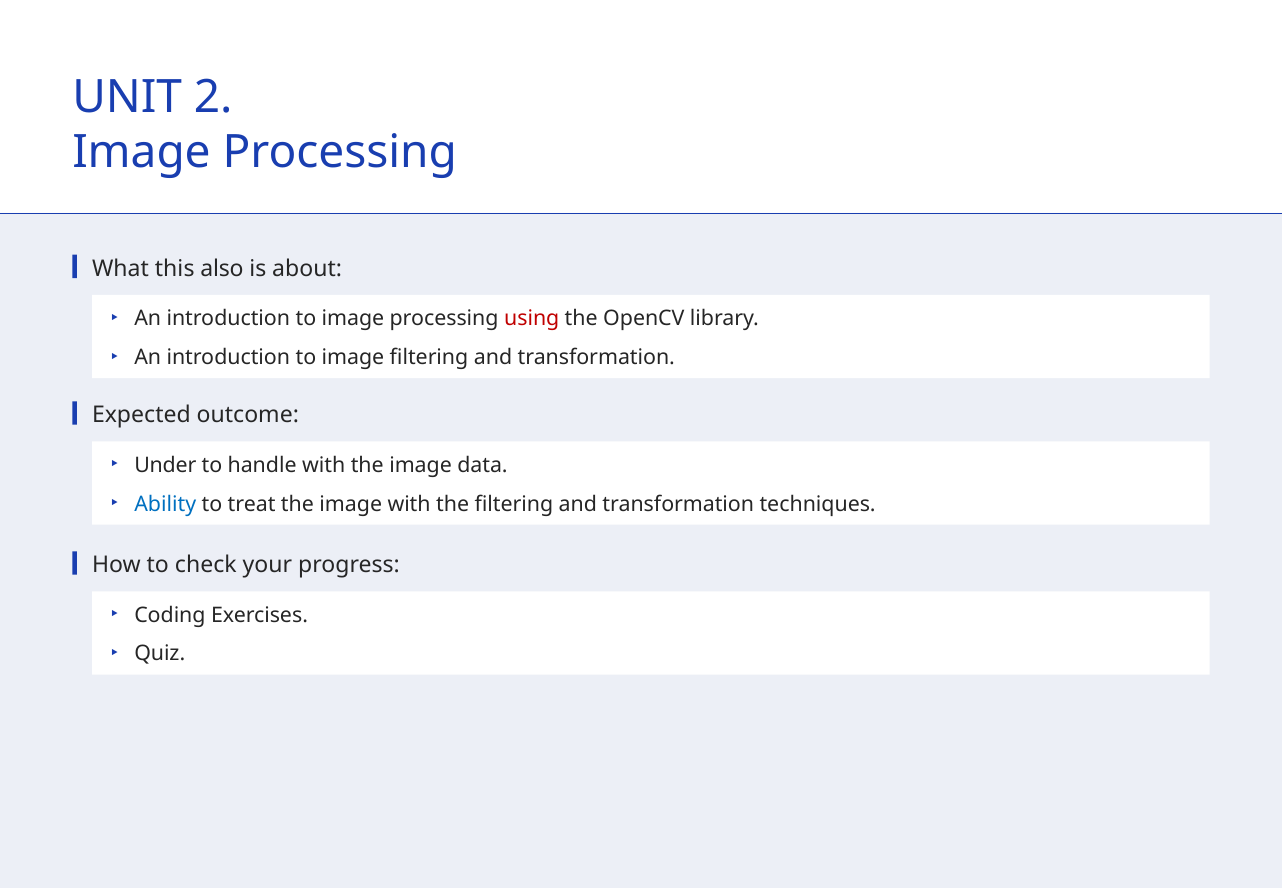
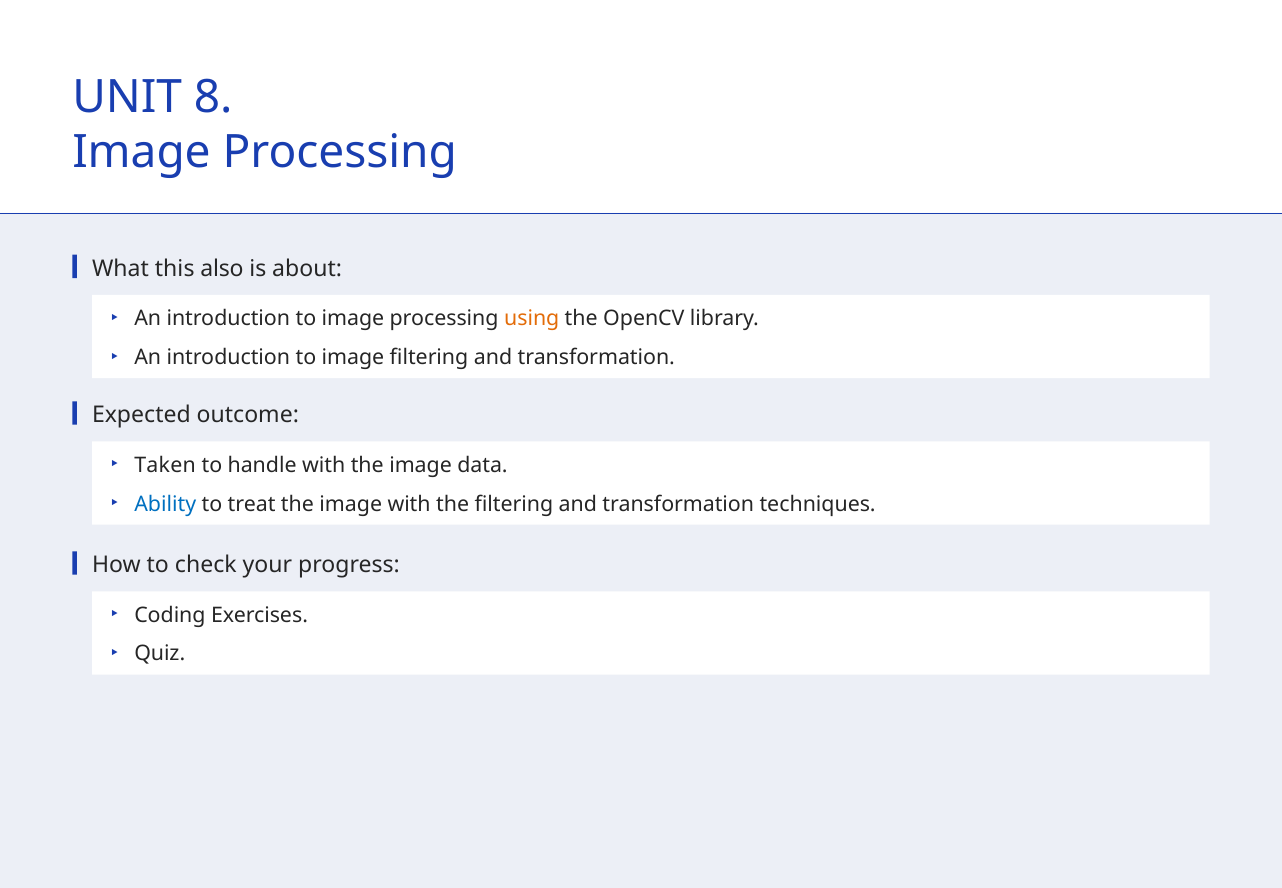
2: 2 -> 8
using colour: red -> orange
Under: Under -> Taken
